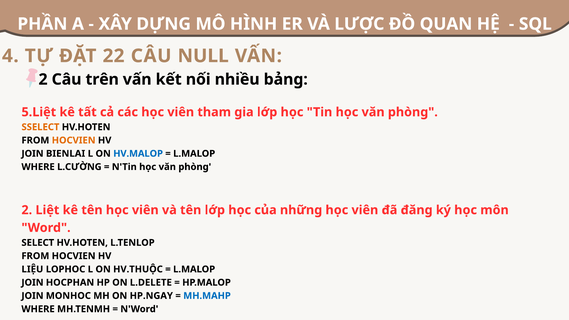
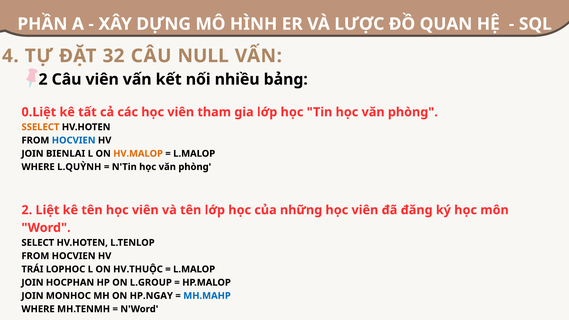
22: 22 -> 32
Câu trên: trên -> viên
5.Liệt: 5.Liệt -> 0.Liệt
HOCVIEN at (74, 140) colour: orange -> blue
HV.MALOP colour: blue -> orange
L.CƯỜNG: L.CƯỜNG -> L.QUỲNH
LIỆU: LIỆU -> TRÁI
L.DELETE: L.DELETE -> L.GROUP
